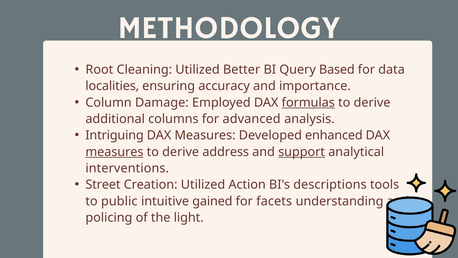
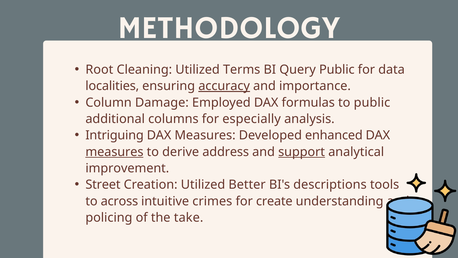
Better: Better -> Terms
Query Based: Based -> Public
accuracy underline: none -> present
formulas underline: present -> none
derive at (372, 102): derive -> public
advanced: advanced -> especially
interventions: interventions -> improvement
Action: Action -> Better
public: public -> across
gained: gained -> crimes
facets: facets -> create
light: light -> take
